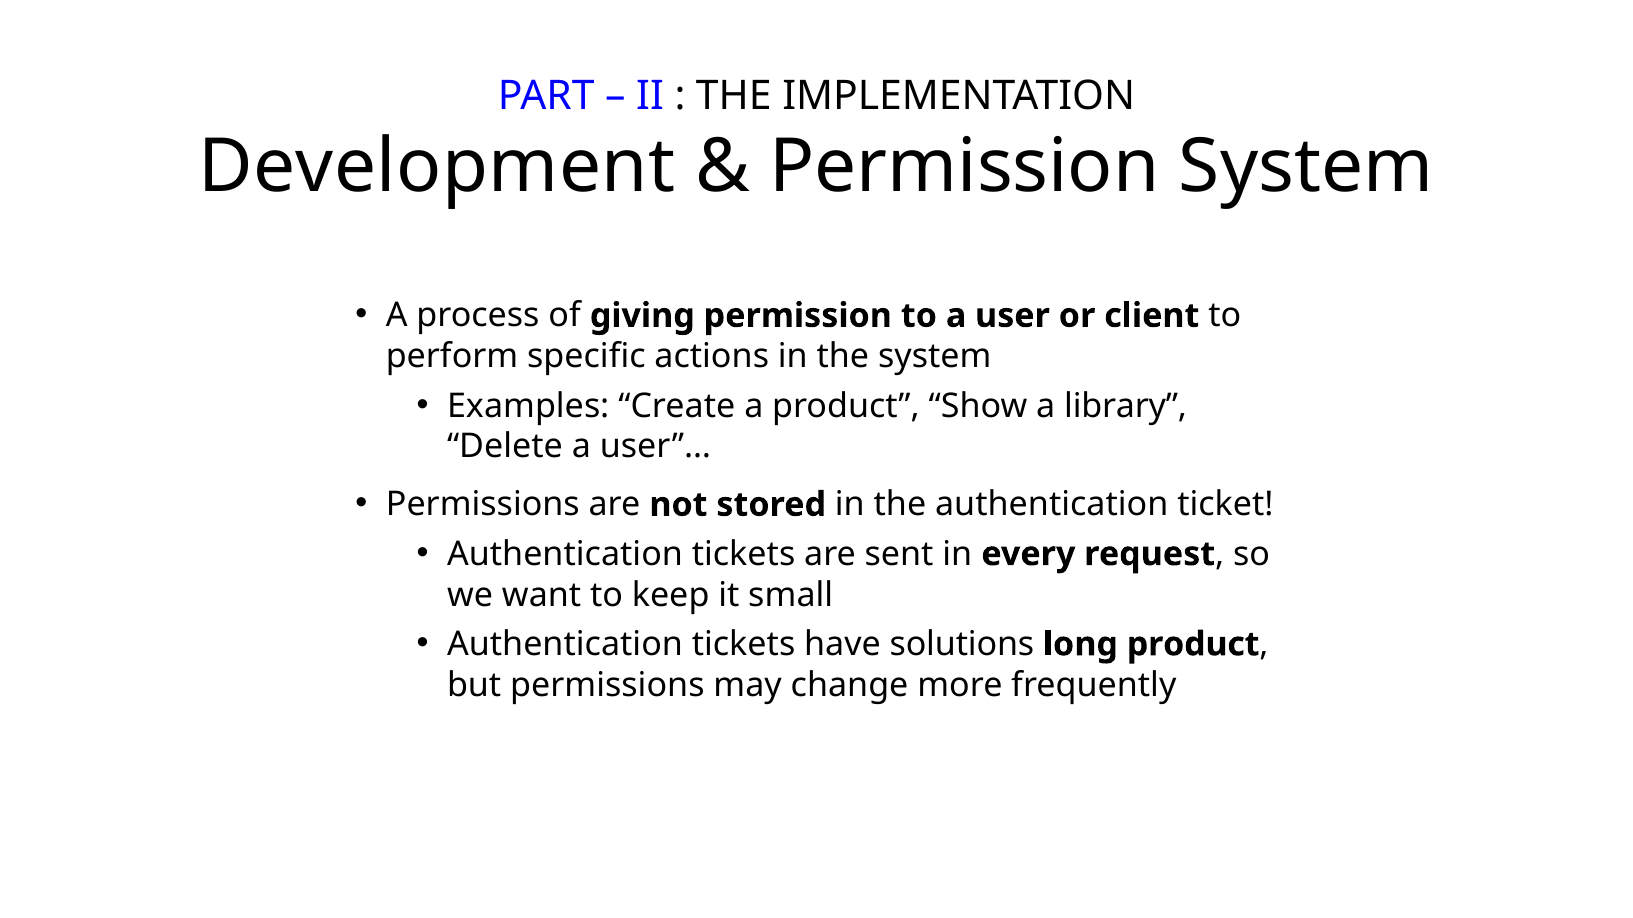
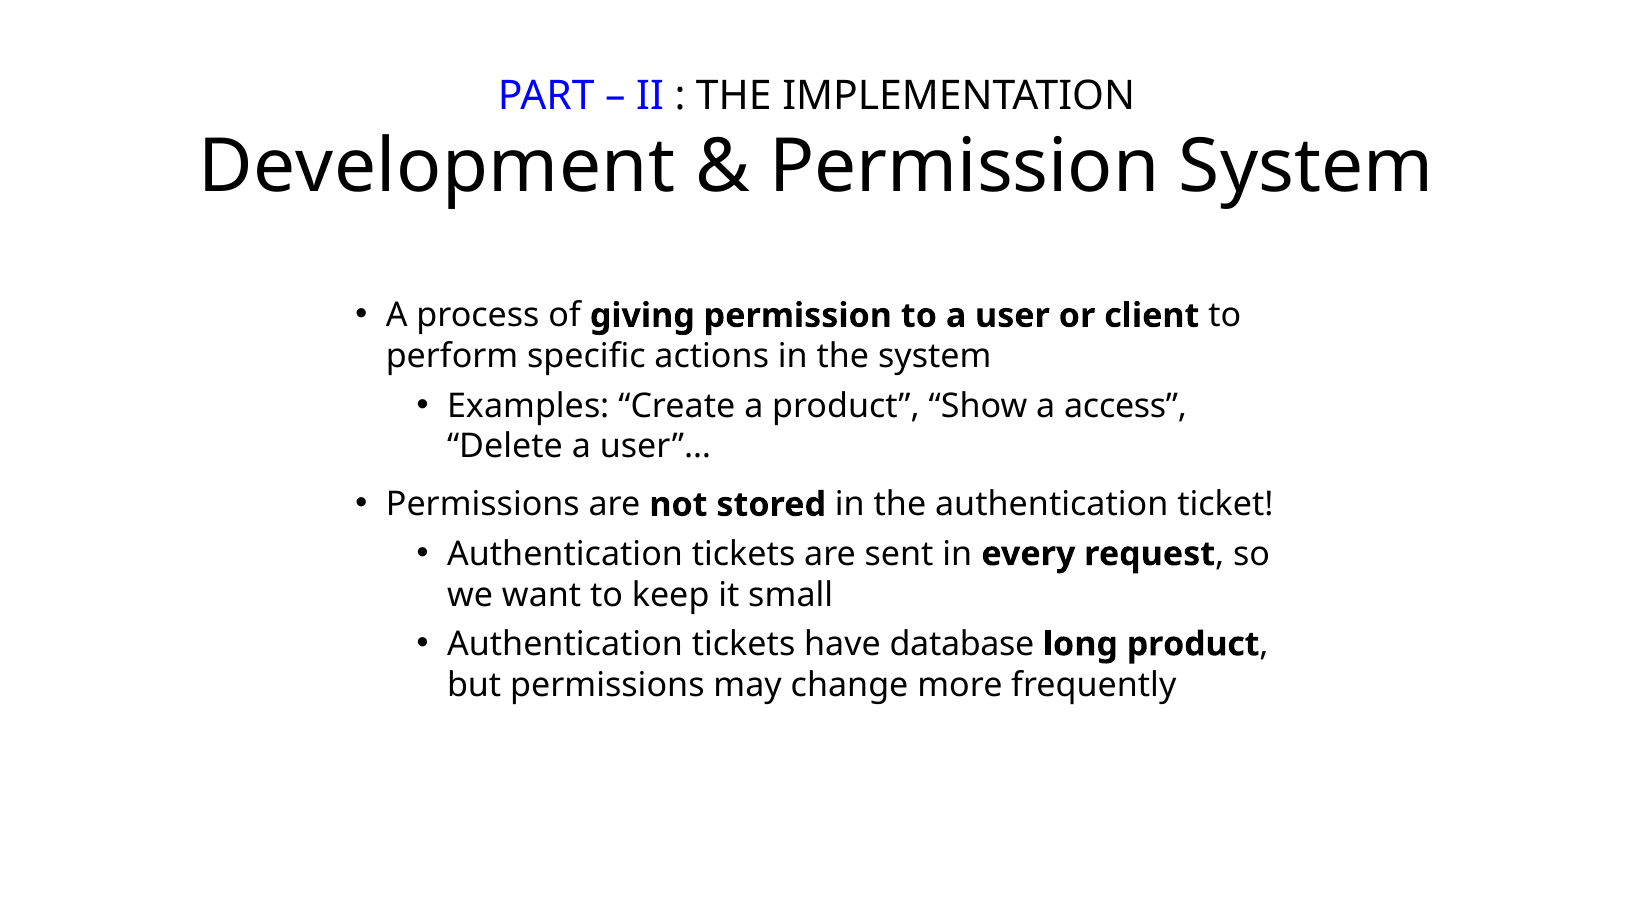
library: library -> access
solutions: solutions -> database
